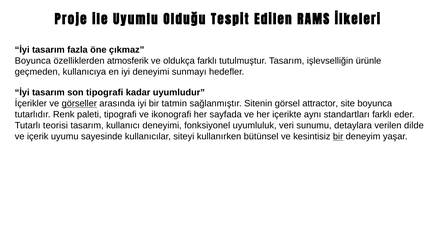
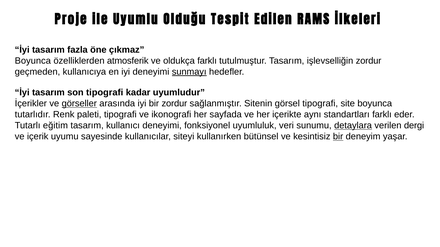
işlevselliğin ürünle: ürünle -> zordur
sunmayı underline: none -> present
bir tatmin: tatmin -> zordur
görsel attractor: attractor -> tipografi
teorisi: teorisi -> eğitim
detaylara underline: none -> present
dilde: dilde -> dergi
